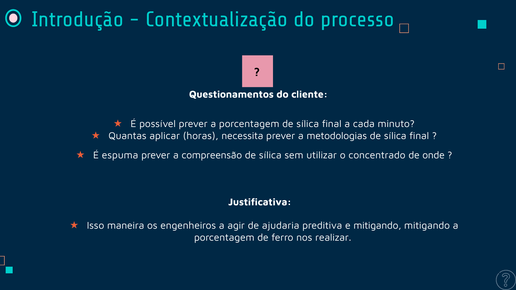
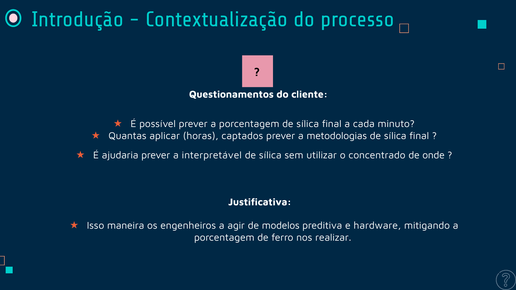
necessita: necessita -> captados
espuma: espuma -> ajudaria
compreensão: compreensão -> interpretável
ajudaria: ajudaria -> modelos
e mitigando: mitigando -> hardware
